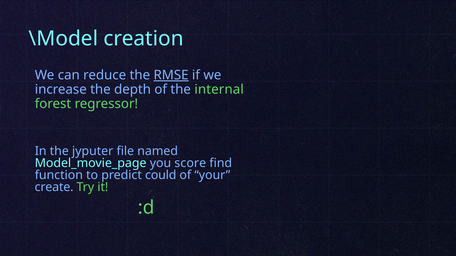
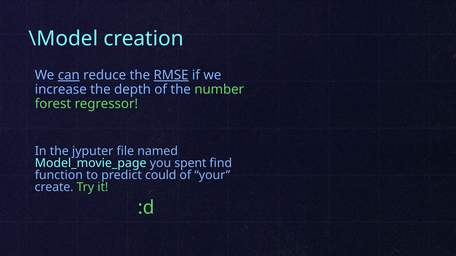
can underline: none -> present
internal: internal -> number
score: score -> spent
